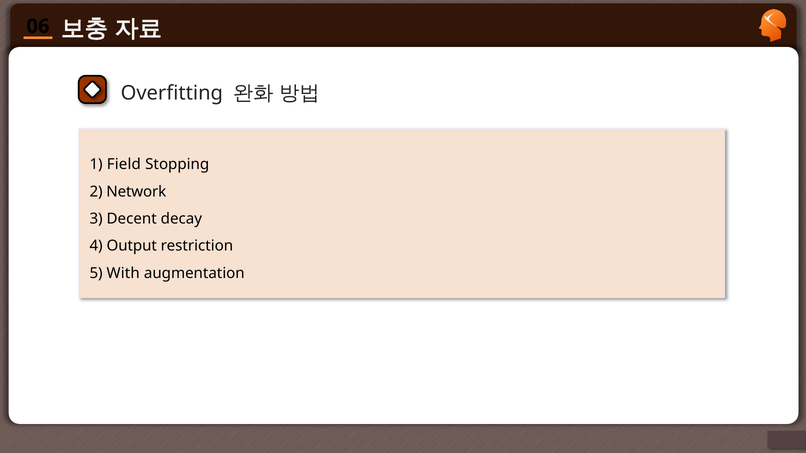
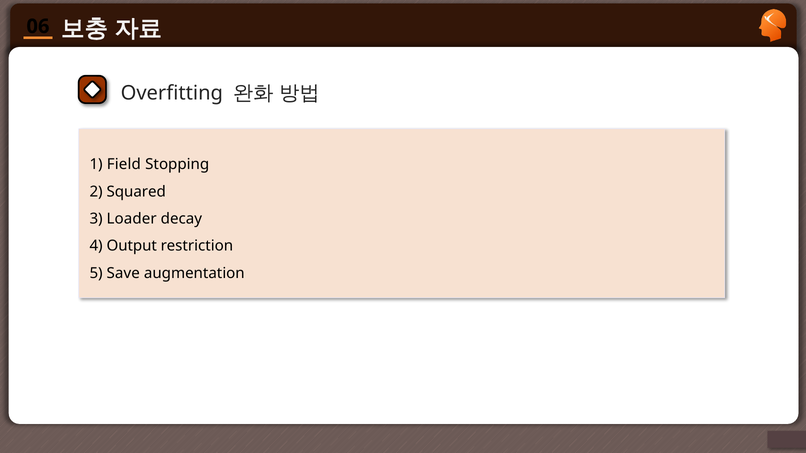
Network: Network -> Squared
Decent: Decent -> Loader
With: With -> Save
